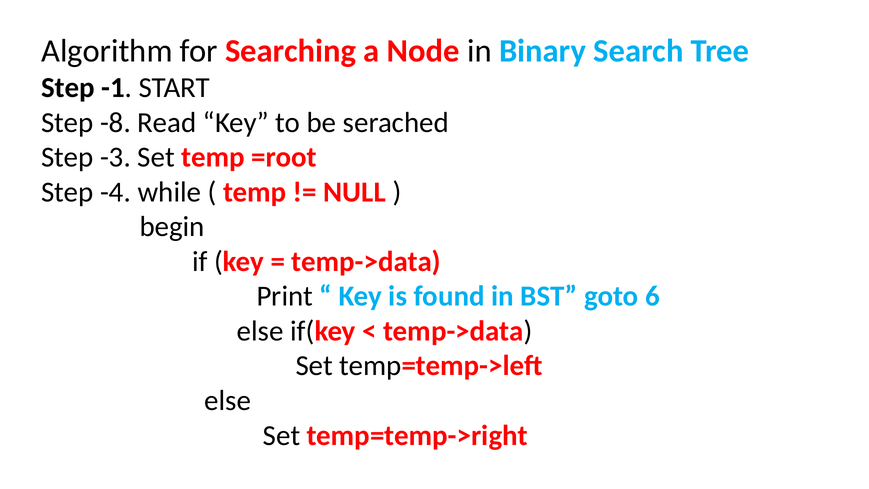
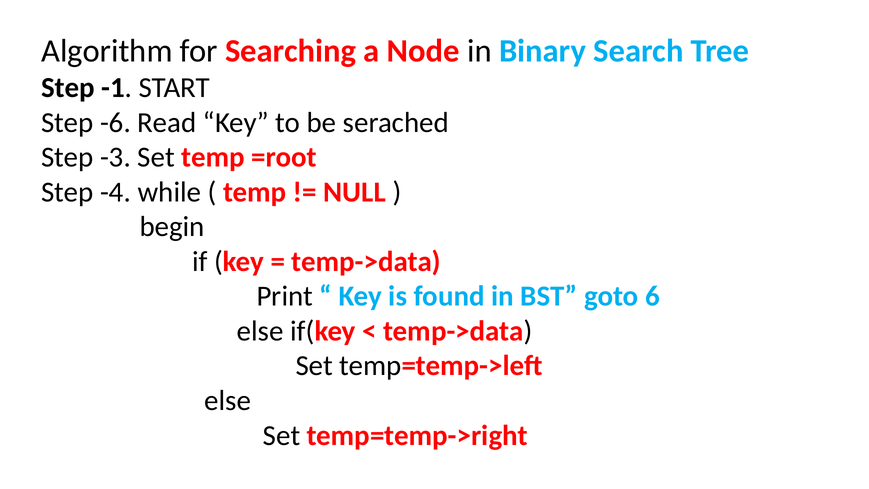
-8: -8 -> -6
